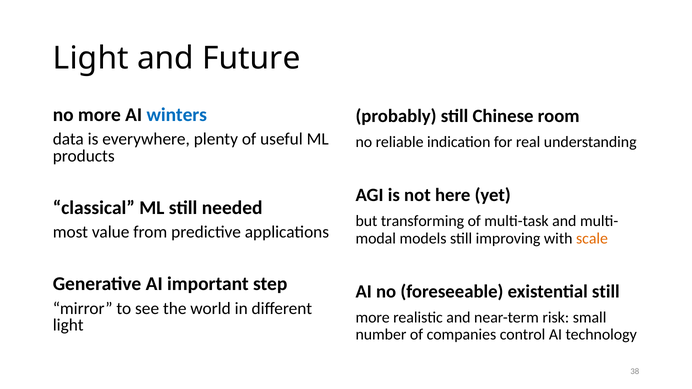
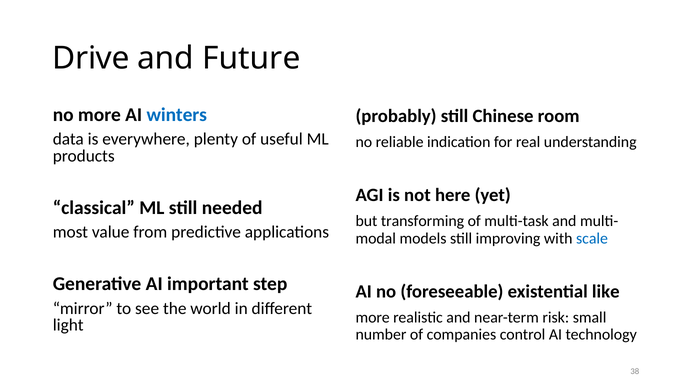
Light at (91, 58): Light -> Drive
scale colour: orange -> blue
existential still: still -> like
